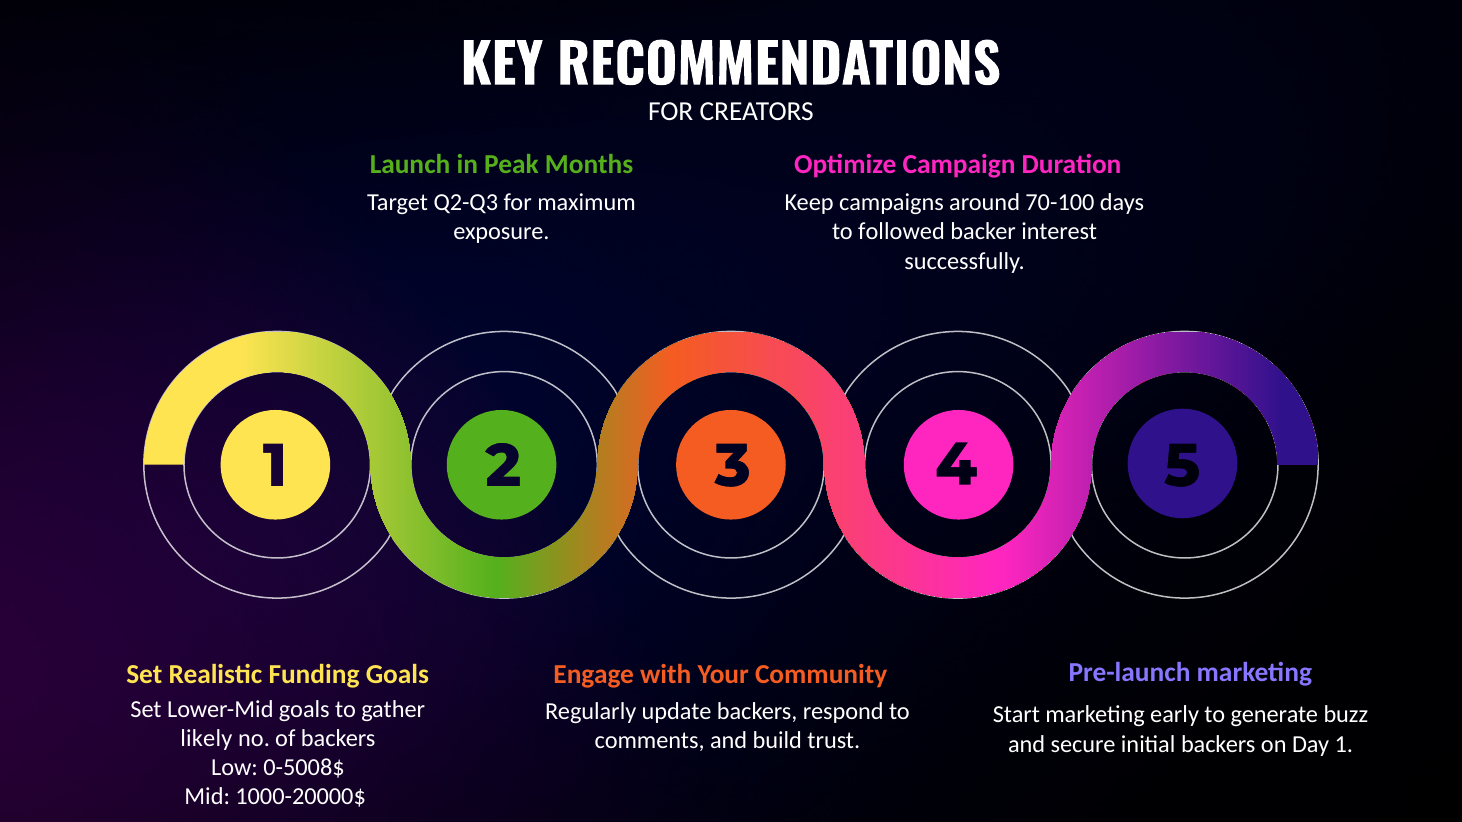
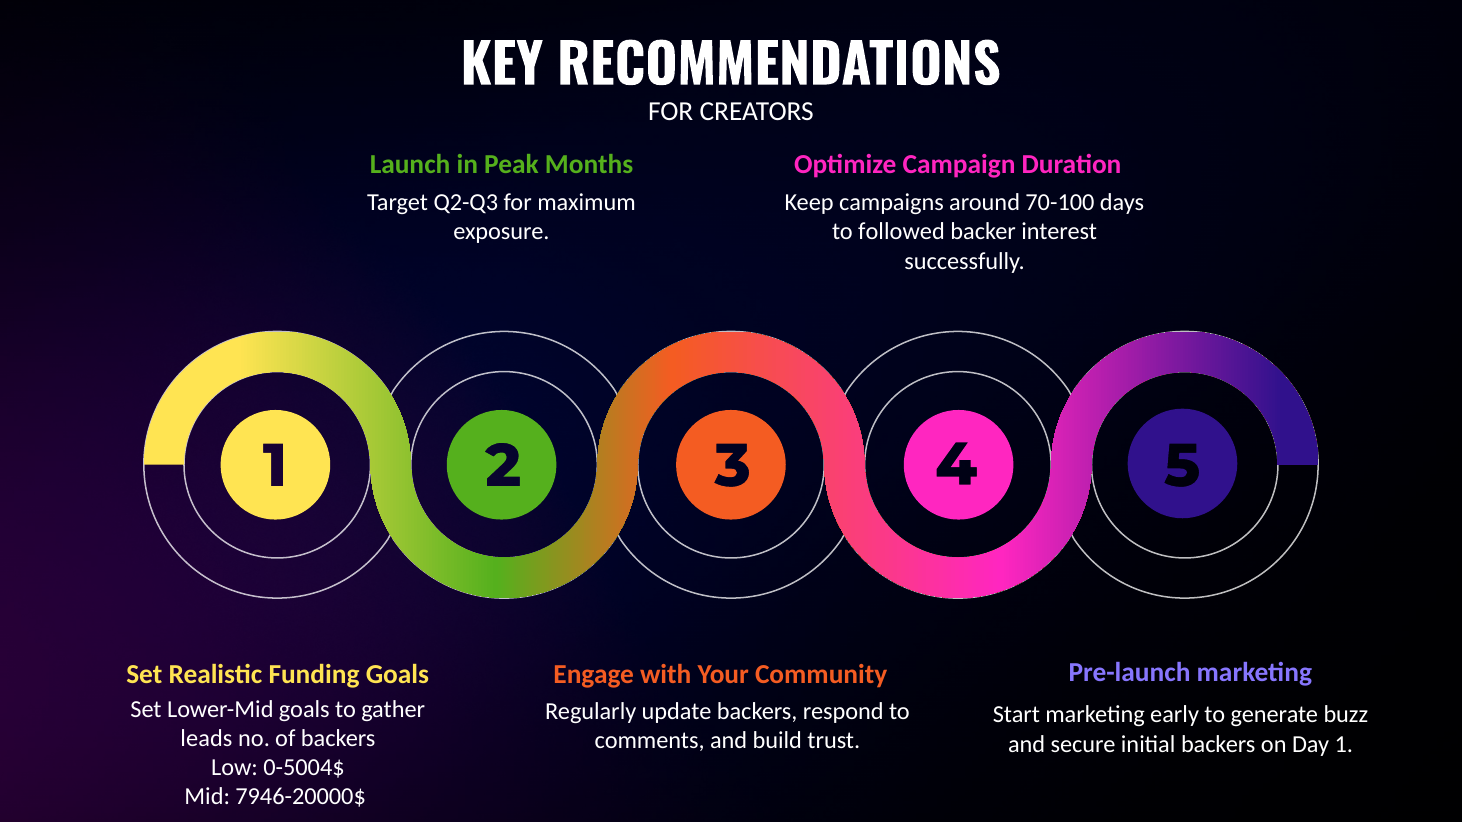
likely: likely -> leads
0-5008$: 0-5008$ -> 0-5004$
1000-20000$: 1000-20000$ -> 7946-20000$
